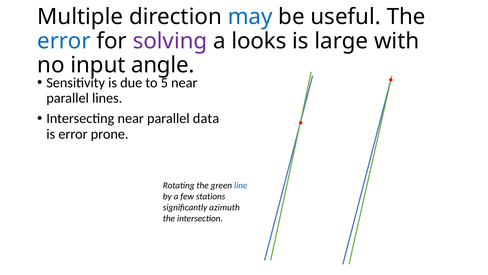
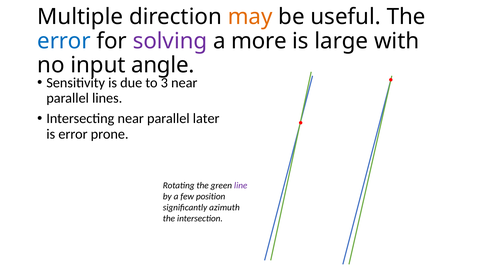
may colour: blue -> orange
looks: looks -> more
5: 5 -> 3
data: data -> later
line colour: blue -> purple
stations: stations -> position
